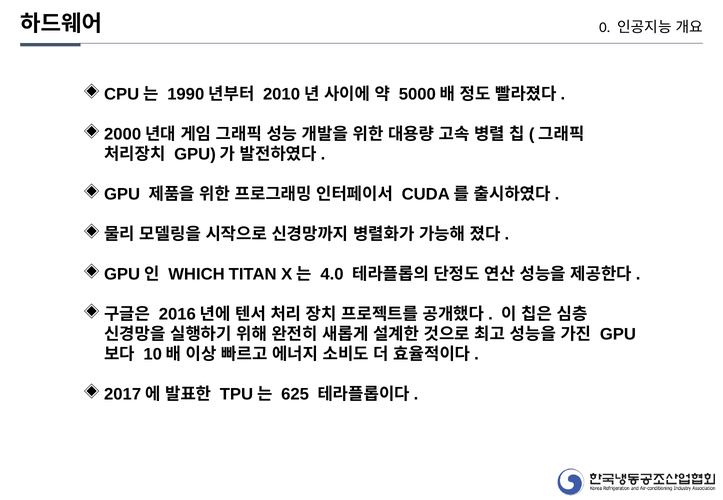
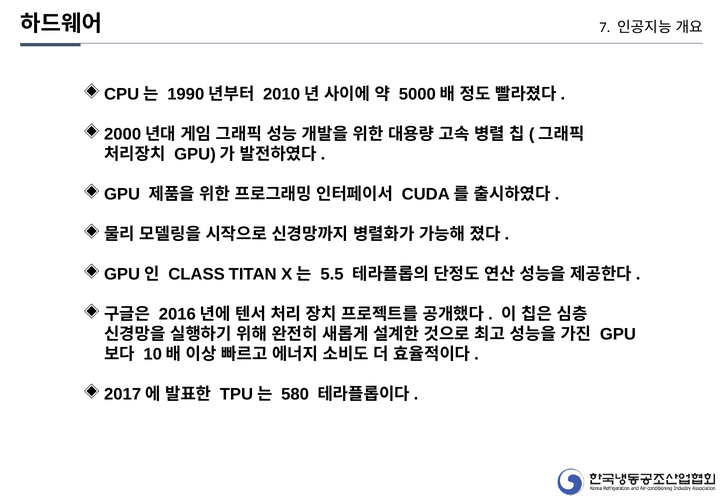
0: 0 -> 7
WHICH: WHICH -> CLASS
4.0: 4.0 -> 5.5
625: 625 -> 580
